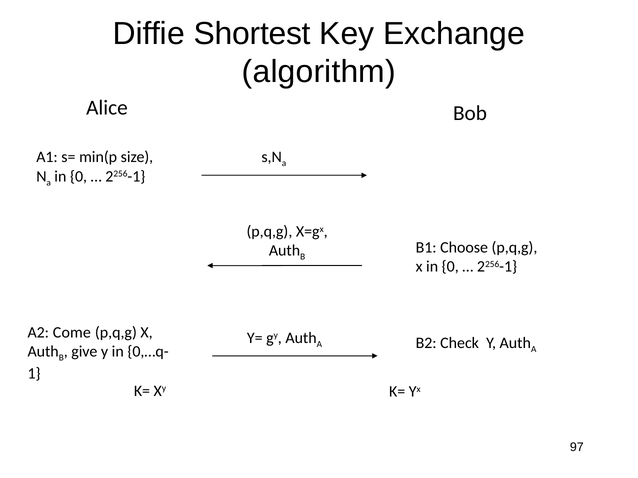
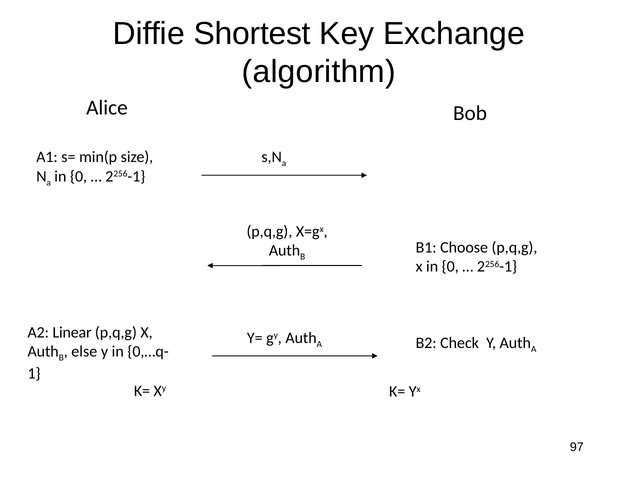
Come: Come -> Linear
give: give -> else
